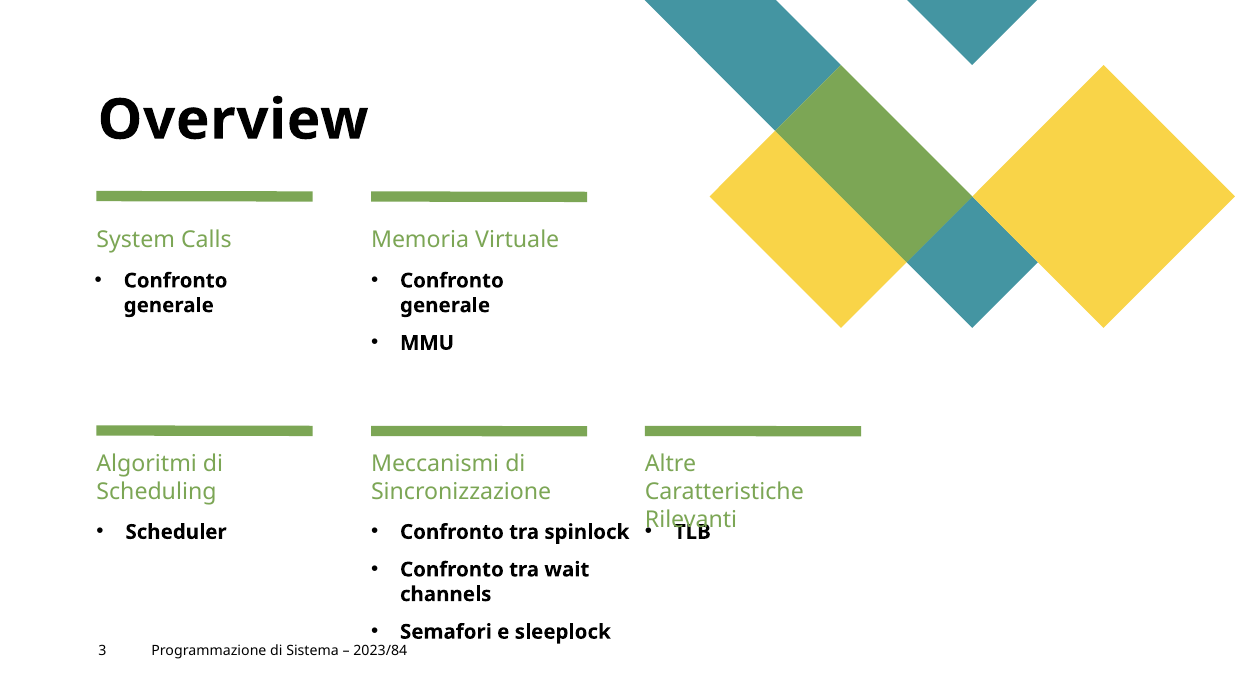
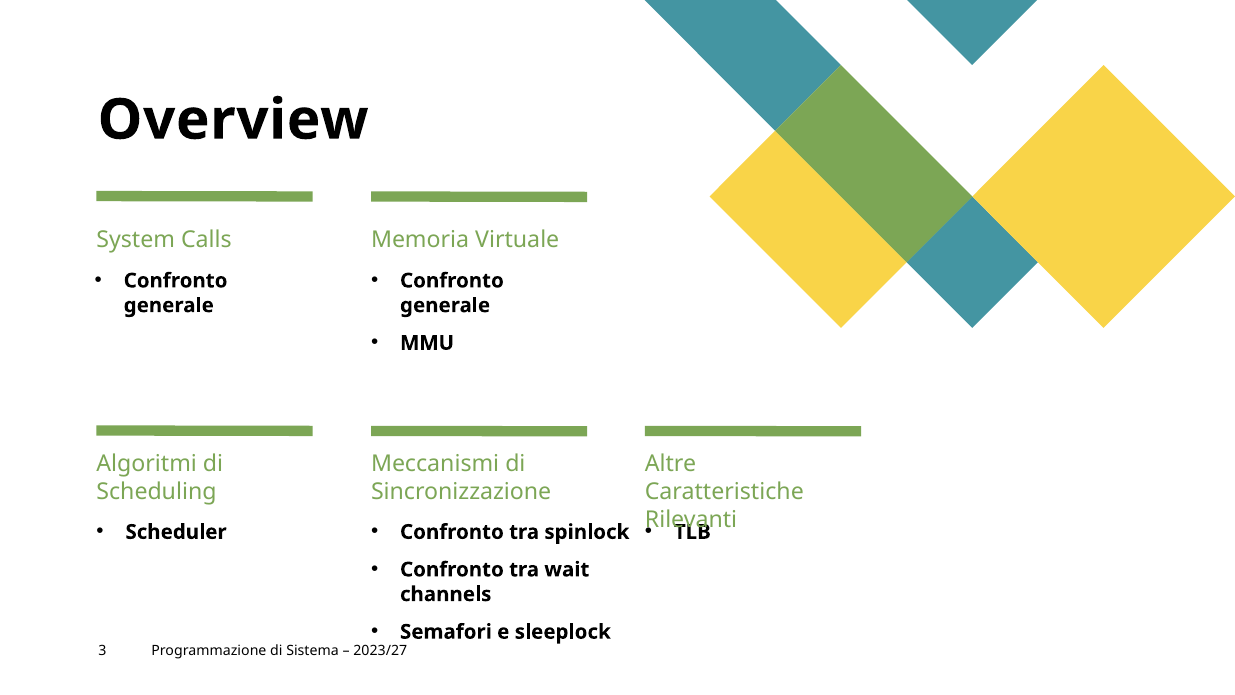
2023/84: 2023/84 -> 2023/27
